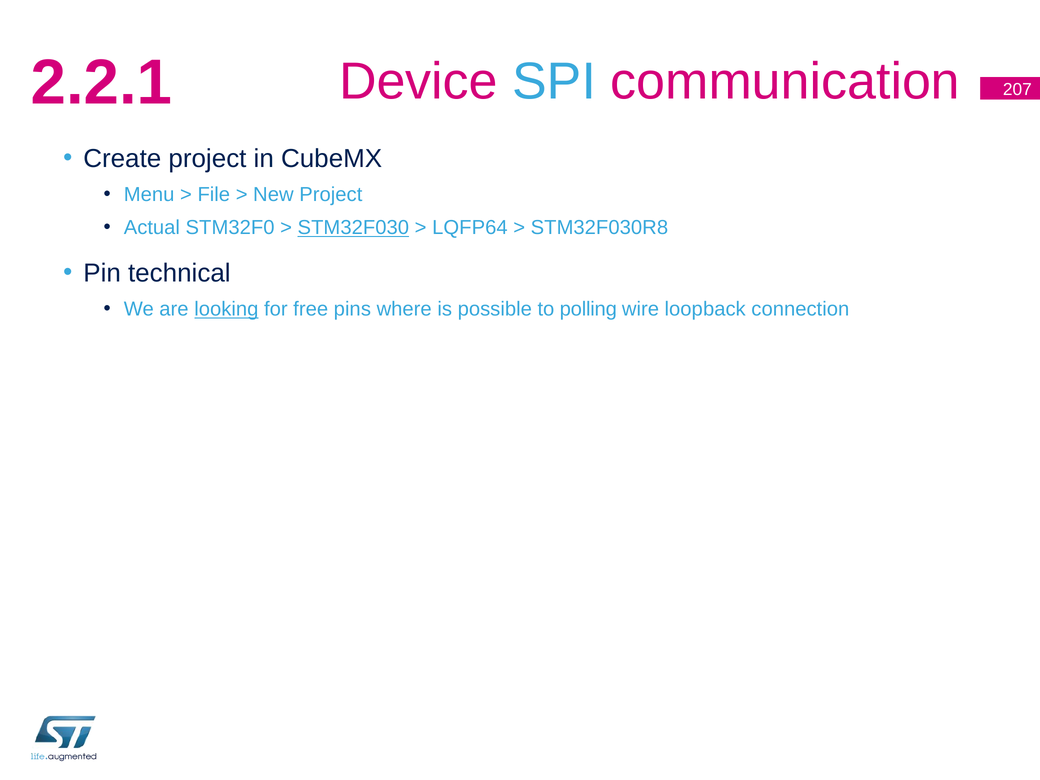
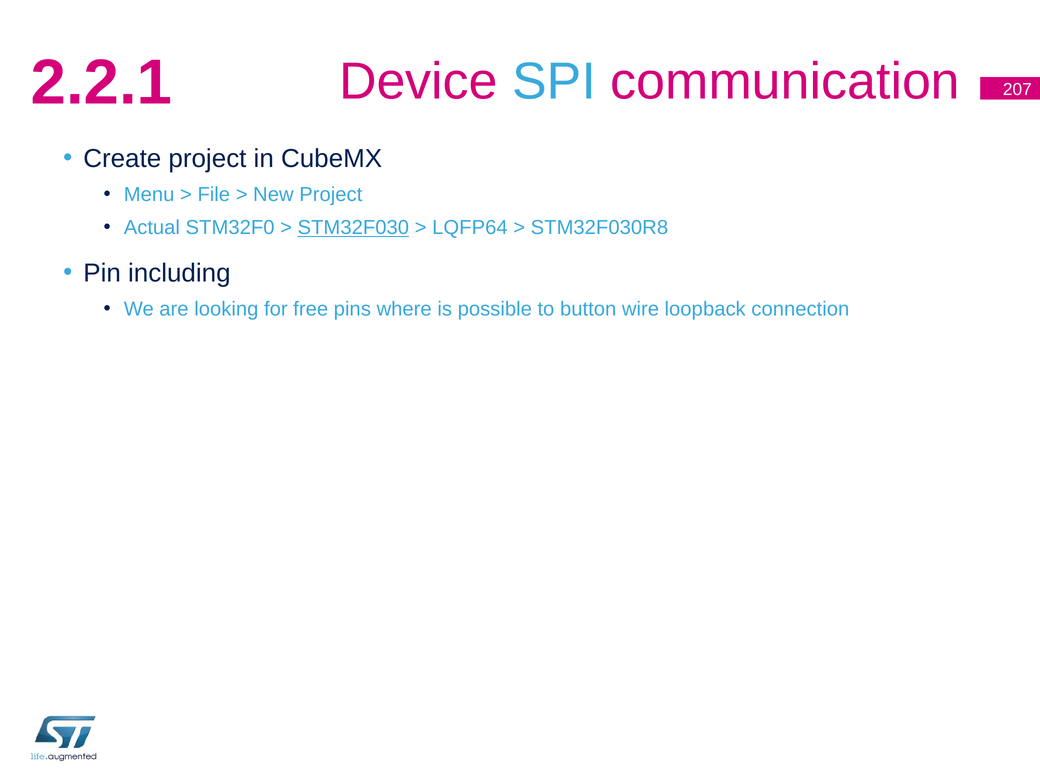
technical: technical -> including
looking underline: present -> none
polling: polling -> button
